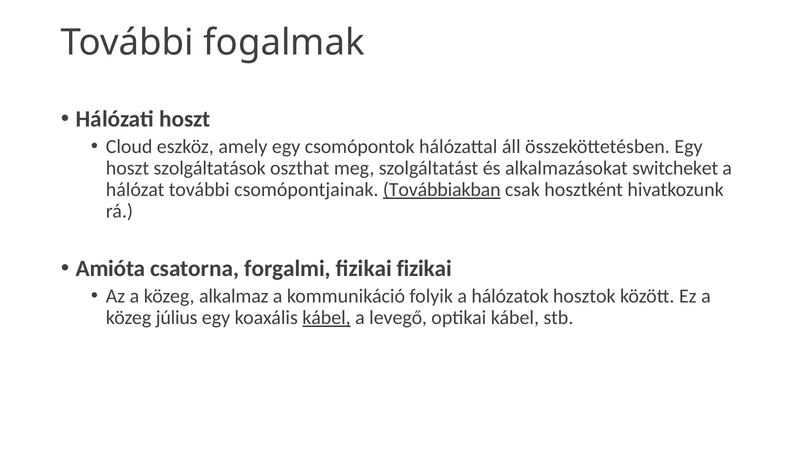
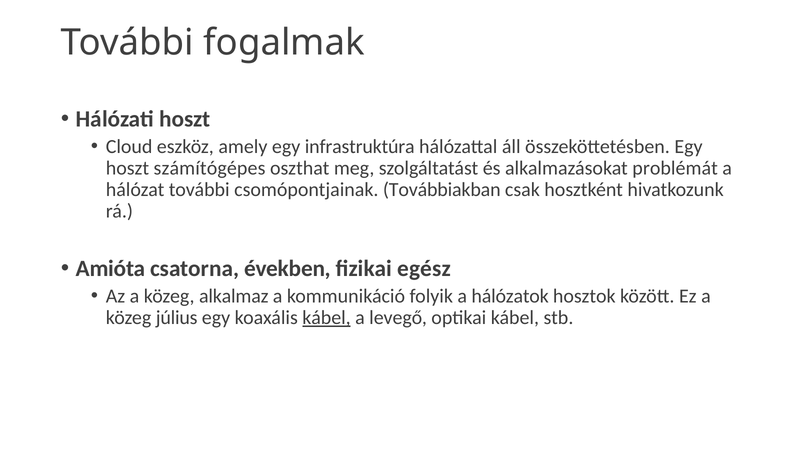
csomópontok: csomópontok -> infrastruktúra
szolgáltatások: szolgáltatások -> számítógépes
switcheket: switcheket -> problémát
Továbbiakban underline: present -> none
forgalmi: forgalmi -> években
fizikai fizikai: fizikai -> egész
